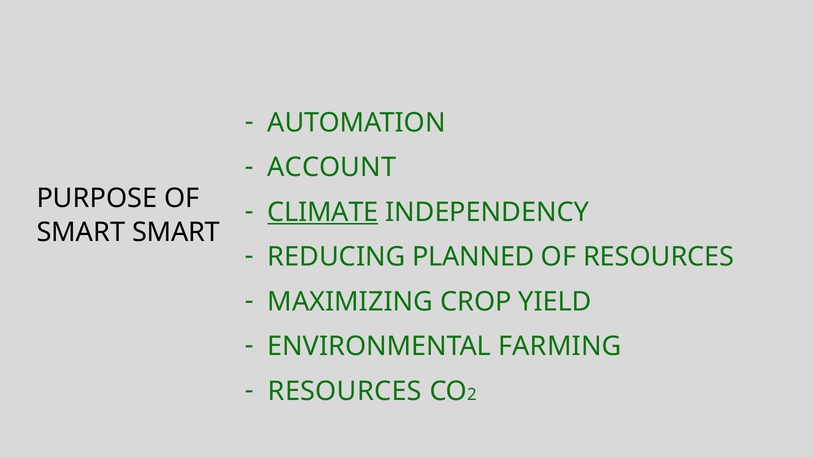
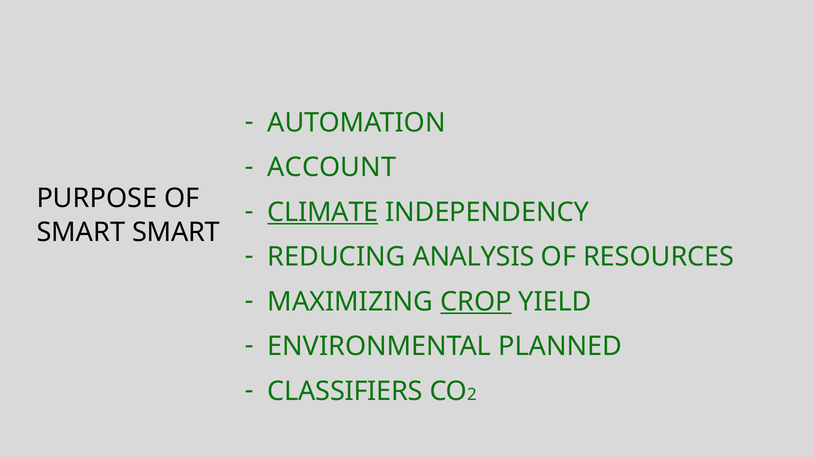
PLANNED: PLANNED -> ANALYSIS
CROP underline: none -> present
FARMING: FARMING -> PLANNED
RESOURCES at (345, 391): RESOURCES -> CLASSIFIERS
